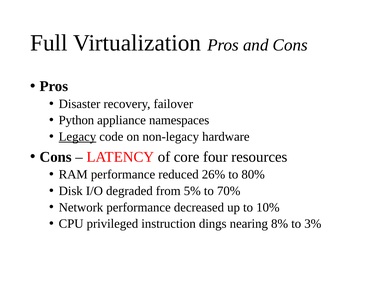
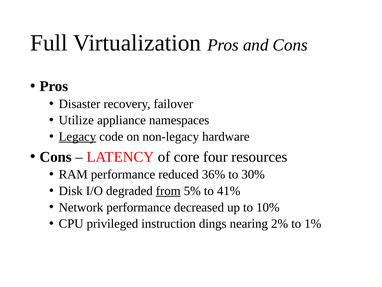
Python: Python -> Utilize
26%: 26% -> 36%
80%: 80% -> 30%
from underline: none -> present
70%: 70% -> 41%
8%: 8% -> 2%
3%: 3% -> 1%
